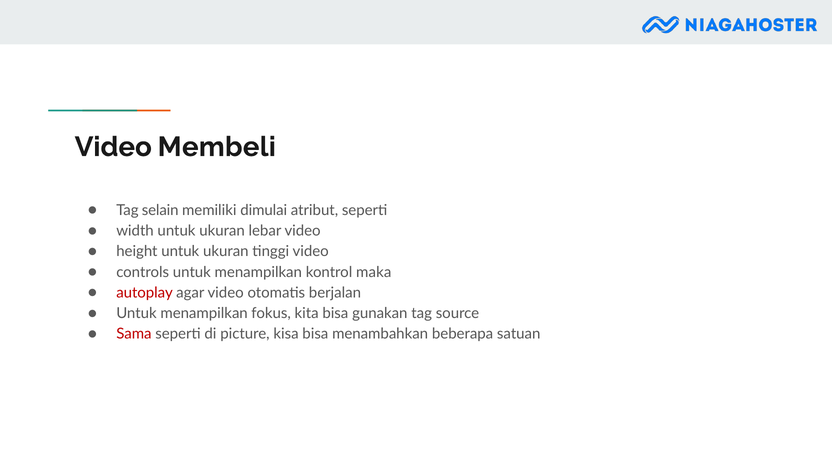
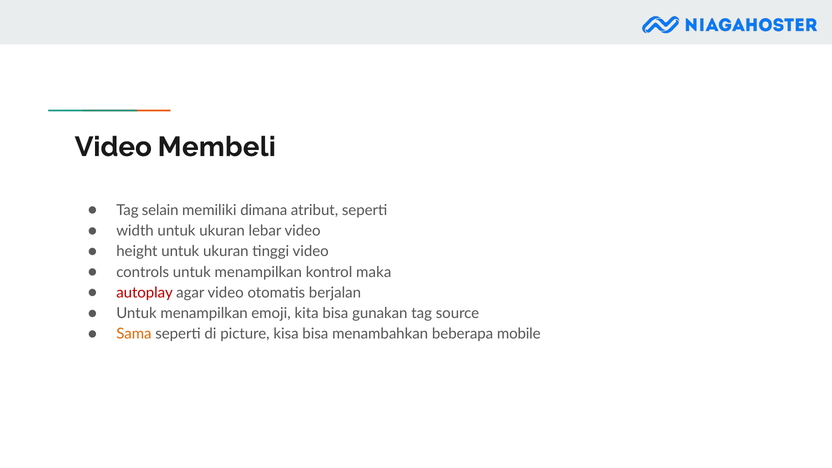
dimulai: dimulai -> dimana
fokus: fokus -> emoji
Sama colour: red -> orange
satuan: satuan -> mobile
